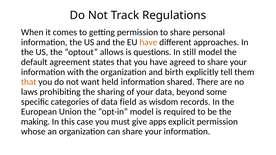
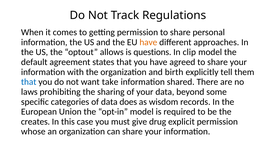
still: still -> clip
that at (29, 82) colour: orange -> blue
held: held -> take
field: field -> does
making: making -> creates
apps: apps -> drug
